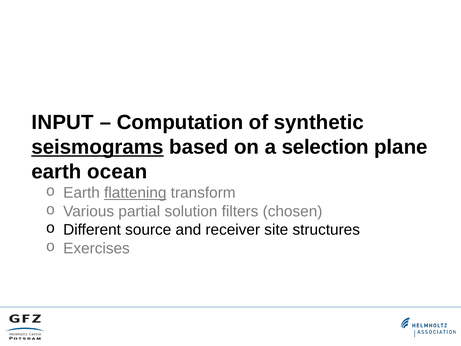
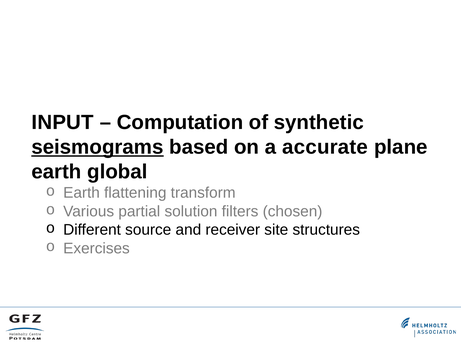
selection: selection -> accurate
ocean: ocean -> global
flattening underline: present -> none
